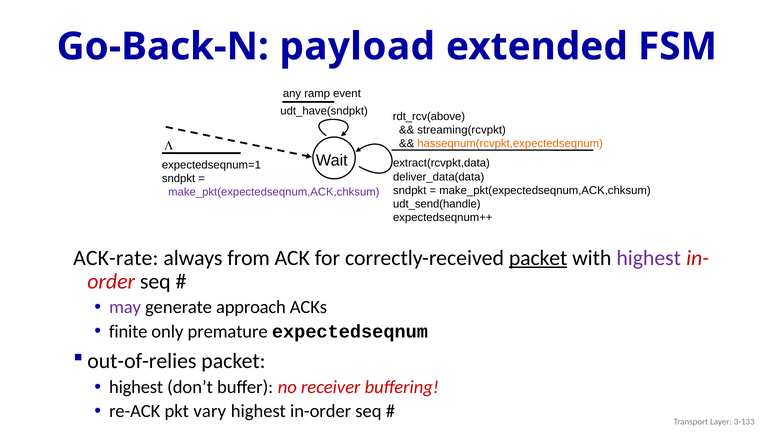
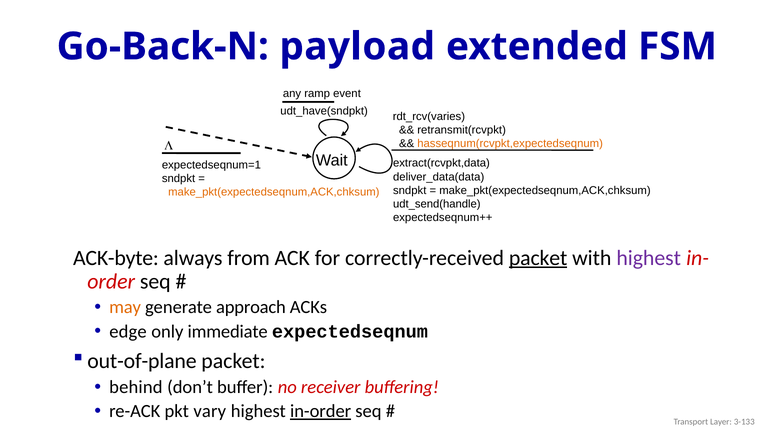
rdt_rcv(above: rdt_rcv(above -> rdt_rcv(varies
streaming(rcvpkt: streaming(rcvpkt -> retransmit(rcvpkt
make_pkt(expectedseqnum,ACK,chksum at (274, 192) colour: purple -> orange
ACK-rate: ACK-rate -> ACK-byte
may colour: purple -> orange
finite: finite -> edge
premature: premature -> immediate
out-of-relies: out-of-relies -> out-of-plane
highest at (136, 387): highest -> behind
in-order underline: none -> present
